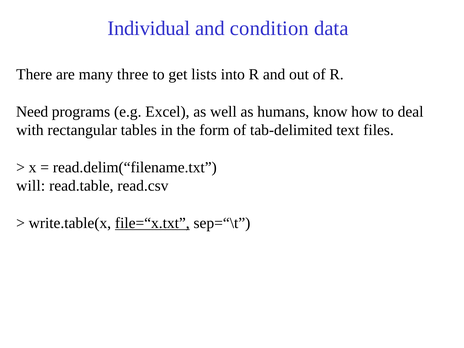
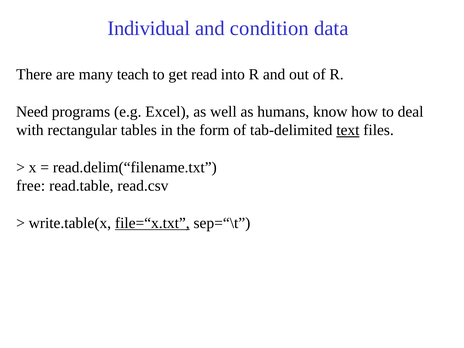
three: three -> teach
lists: lists -> read
text underline: none -> present
will: will -> free
